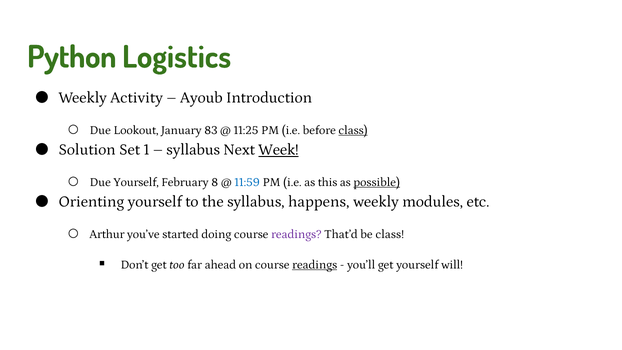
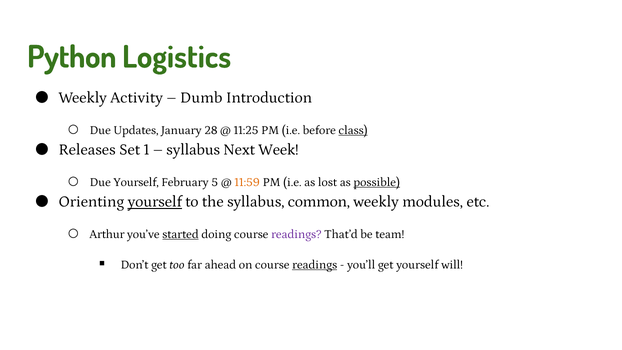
Ayoub: Ayoub -> Dumb
Lookout: Lookout -> Updates
83: 83 -> 28
Solution: Solution -> Releases
Week underline: present -> none
8: 8 -> 5
11:59 colour: blue -> orange
this: this -> lost
yourself at (155, 202) underline: none -> present
happens: happens -> common
started underline: none -> present
be class: class -> team
